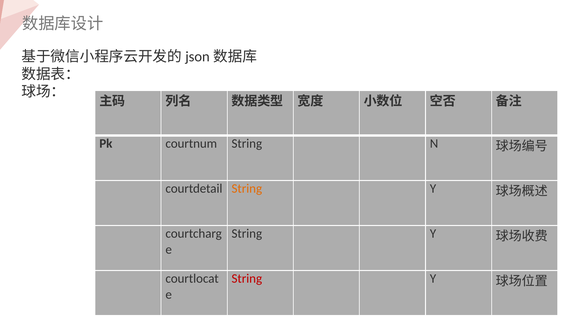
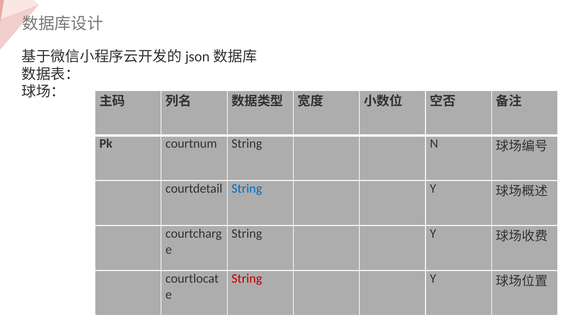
String at (247, 189) colour: orange -> blue
